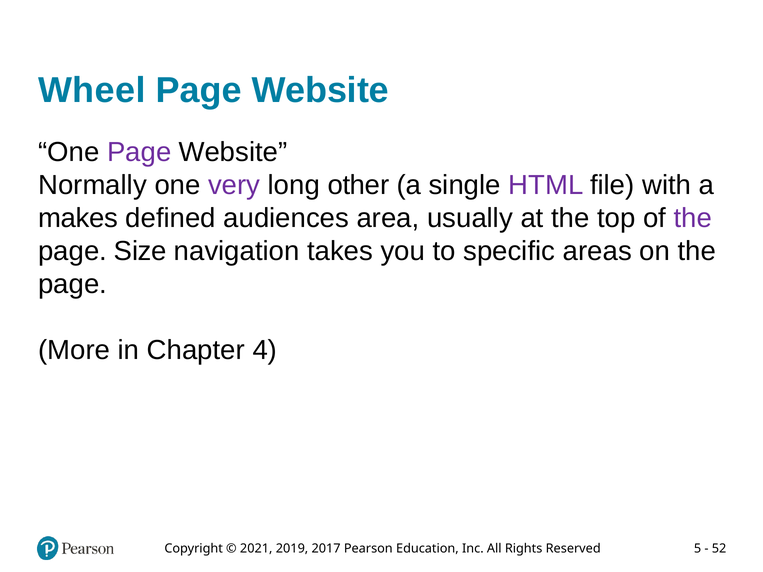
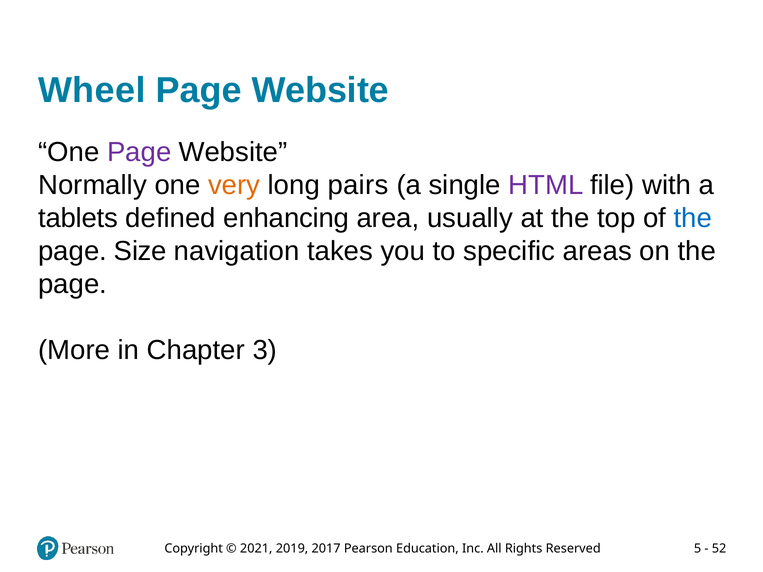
very colour: purple -> orange
other: other -> pairs
makes: makes -> tablets
audiences: audiences -> enhancing
the at (693, 218) colour: purple -> blue
4: 4 -> 3
